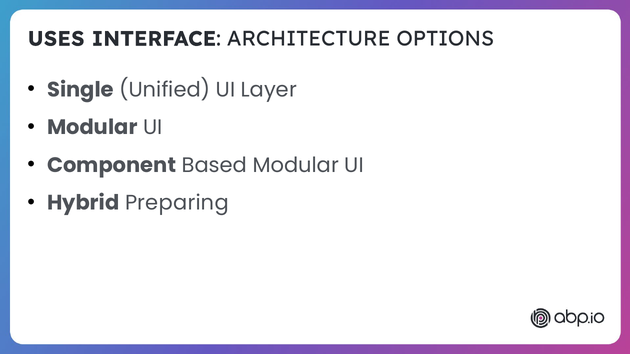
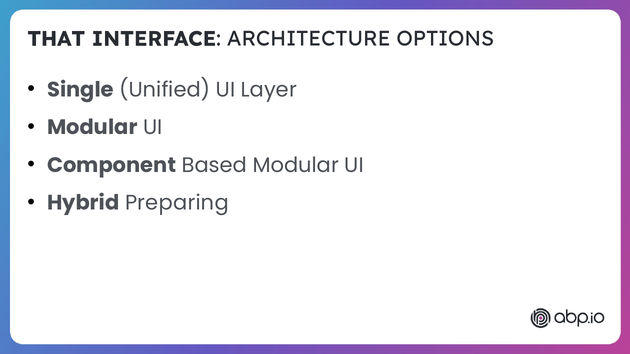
USES: USES -> THAT
